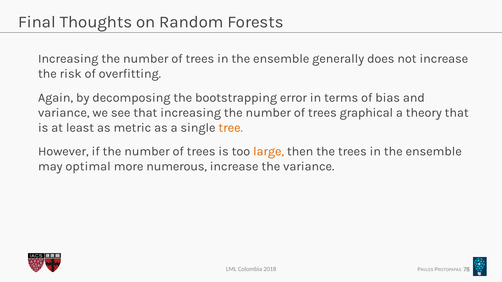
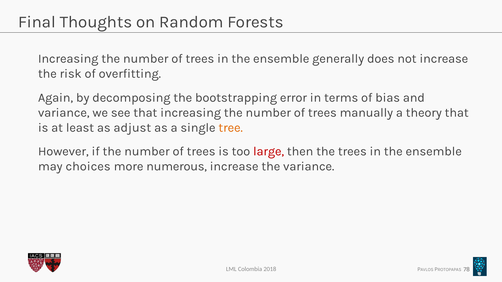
graphical: graphical -> manually
metric: metric -> adjust
large colour: orange -> red
optimal: optimal -> choices
